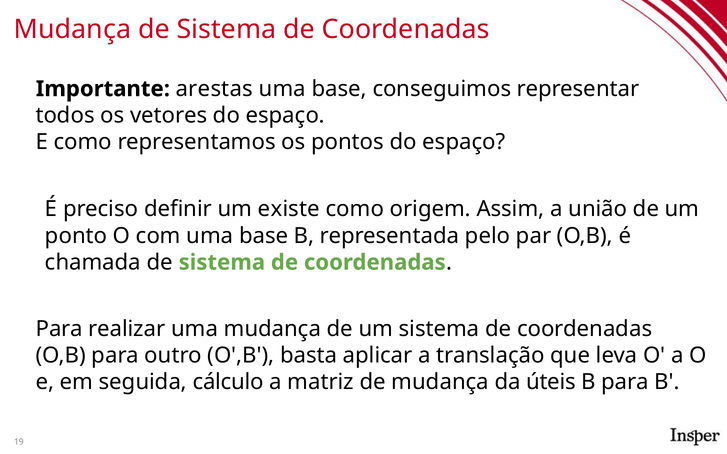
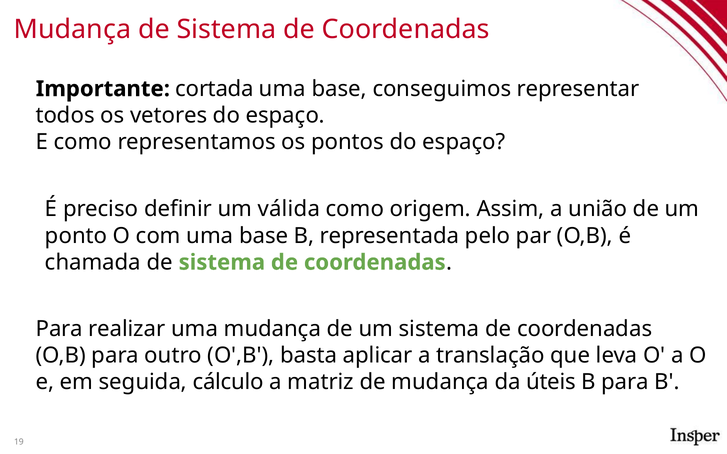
arestas: arestas -> cortada
existe: existe -> válida
